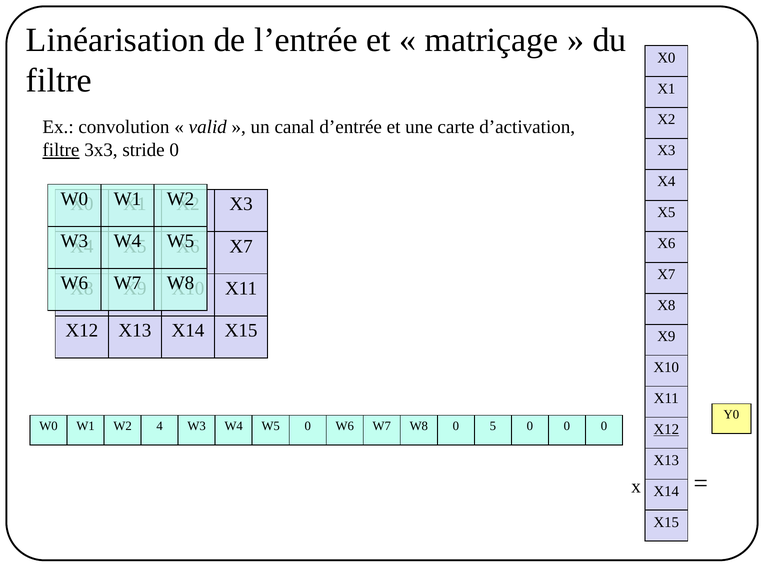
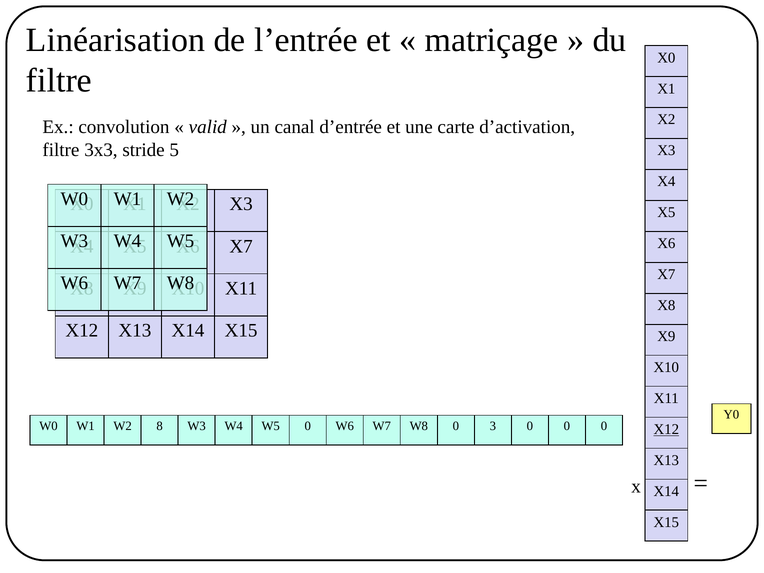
filtre at (61, 150) underline: present -> none
stride 0: 0 -> 5
4: 4 -> 8
5: 5 -> 3
